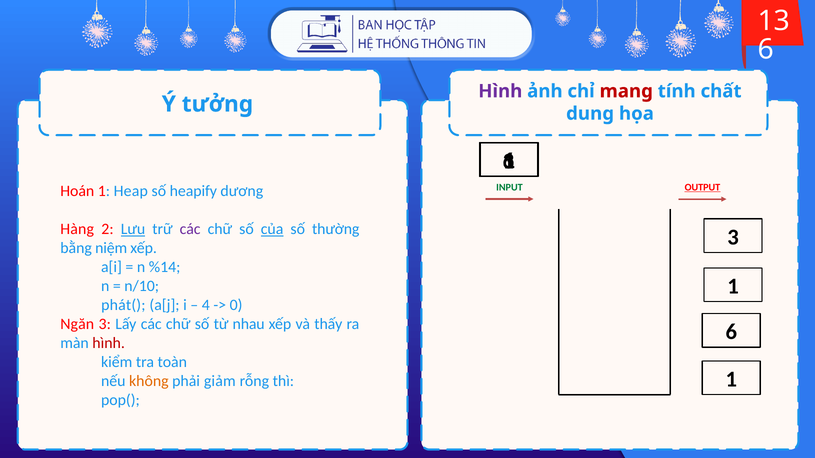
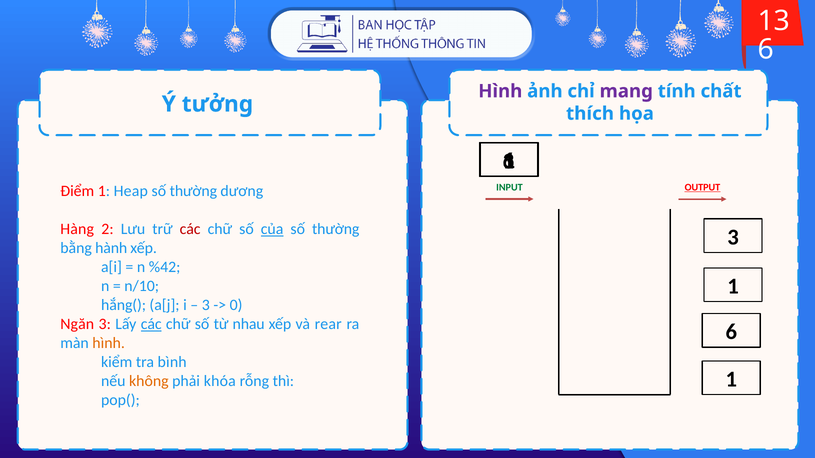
mang colour: red -> purple
dung: dung -> thích
Hoán: Hoán -> Điểm
heapify at (193, 191): heapify -> thường
Lưu underline: present -> none
các at (190, 229) colour: purple -> red
niệm: niệm -> hành
%14: %14 -> %42
phát(: phát( -> hắng(
4 at (206, 305): 4 -> 3
các at (151, 324) underline: none -> present
thấy: thấy -> rear
hình at (109, 343) colour: red -> orange
toàn: toàn -> bình
giảm: giảm -> khóa
